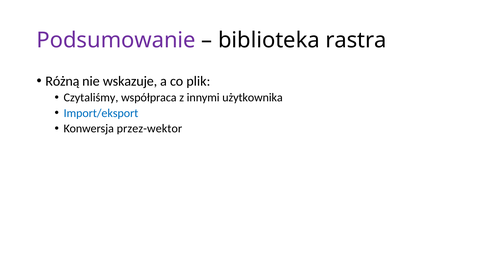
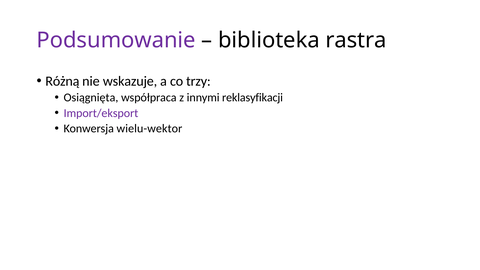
plik: plik -> trzy
Czytaliśmy: Czytaliśmy -> Osiągnięta
użytkownika: użytkownika -> reklasyfikacji
Import/eksport colour: blue -> purple
przez-wektor: przez-wektor -> wielu-wektor
